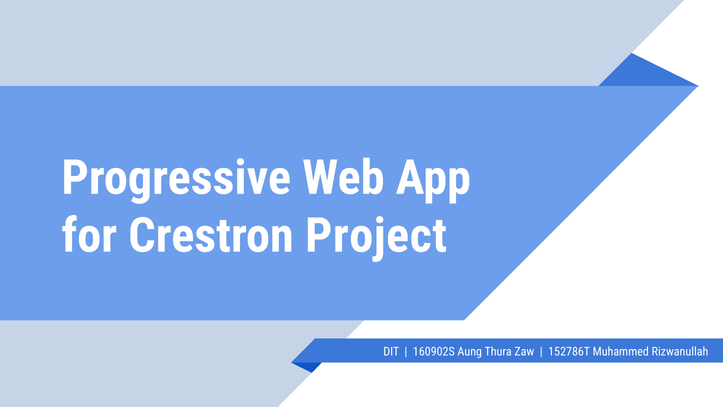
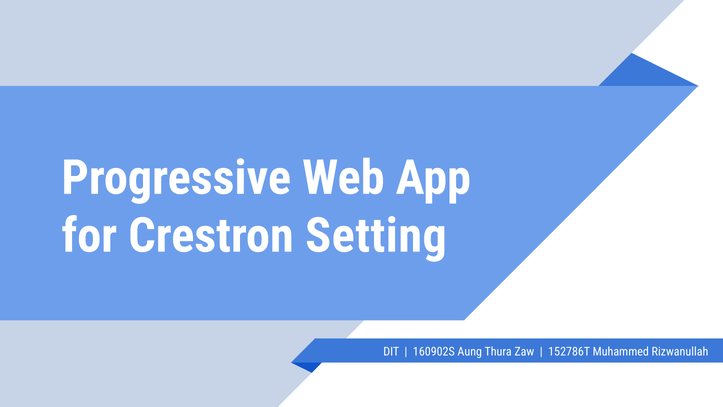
Project: Project -> Setting
